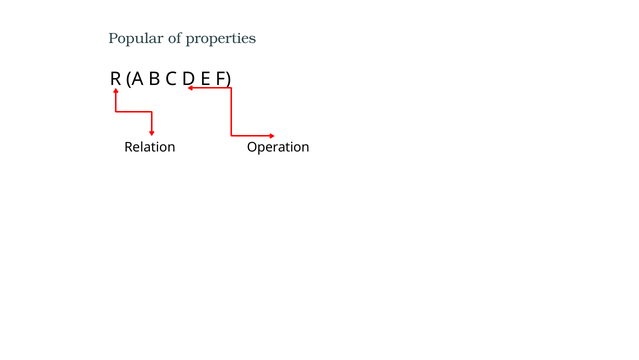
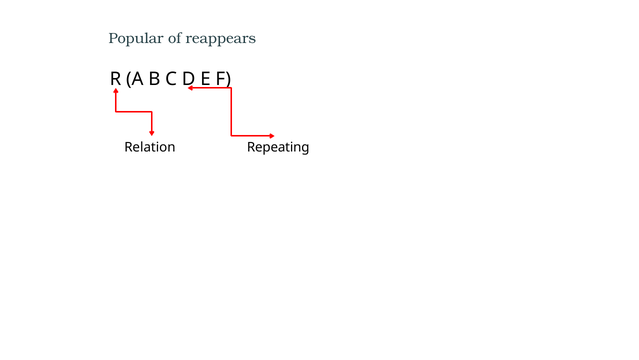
properties: properties -> reappears
Operation: Operation -> Repeating
